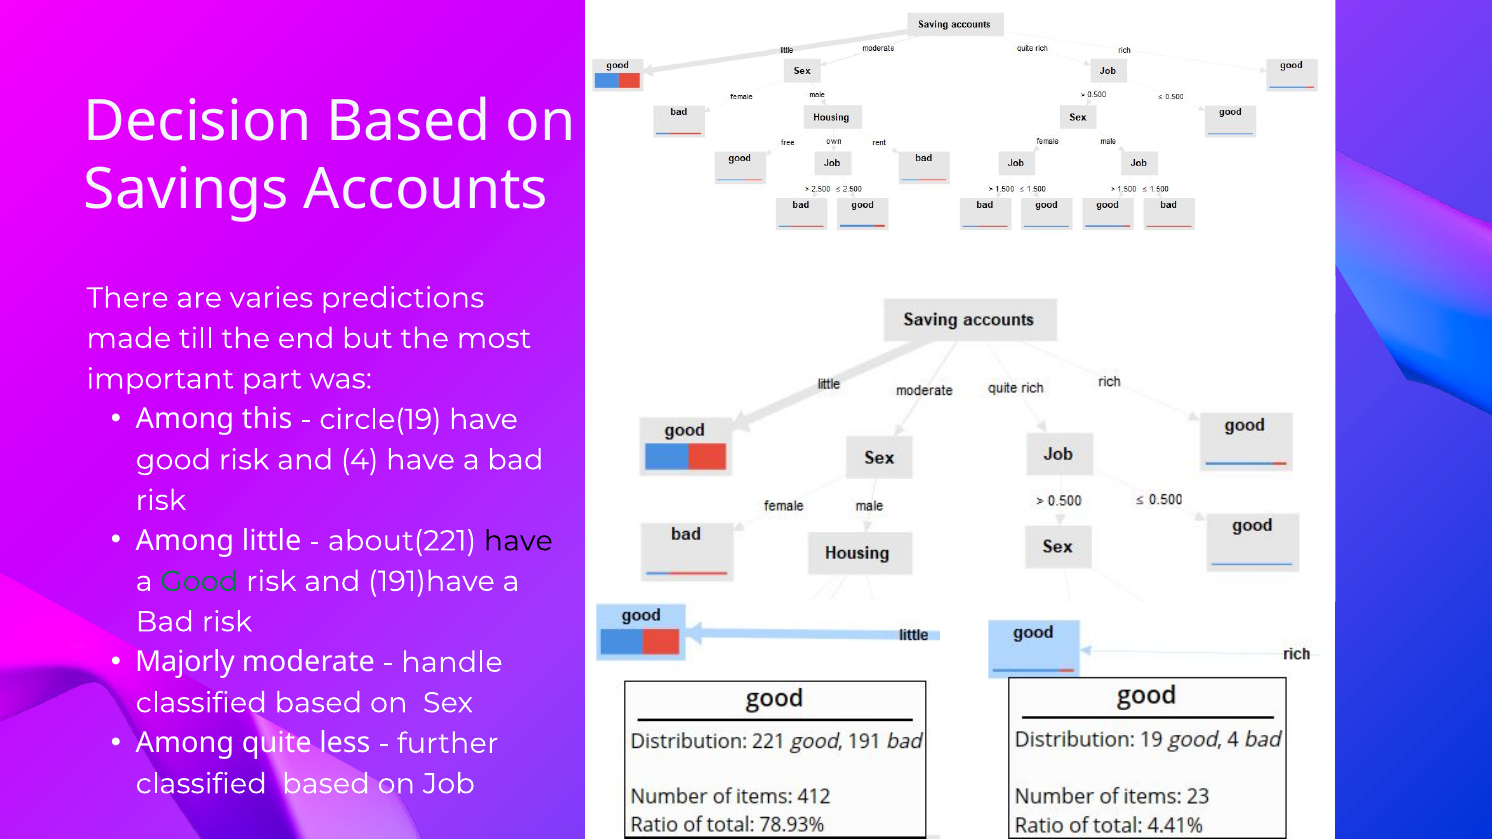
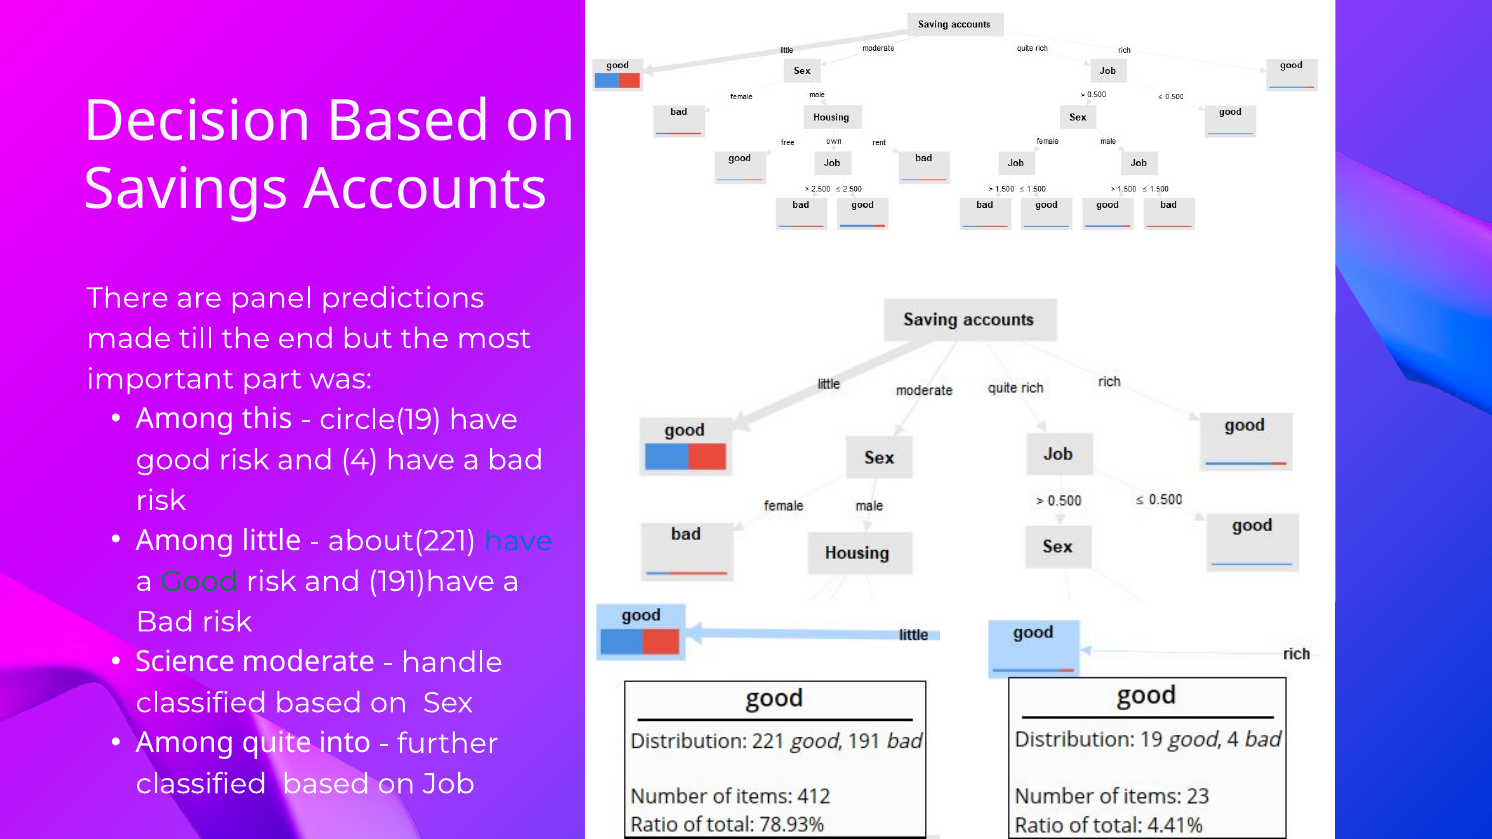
varies: varies -> panel
have at (518, 541) colour: black -> blue
Majorly: Majorly -> Science
less: less -> into
